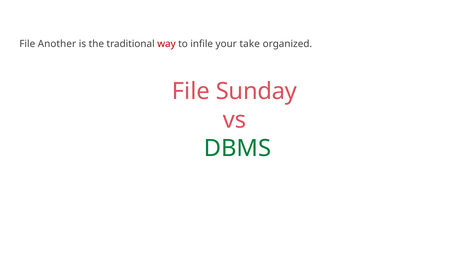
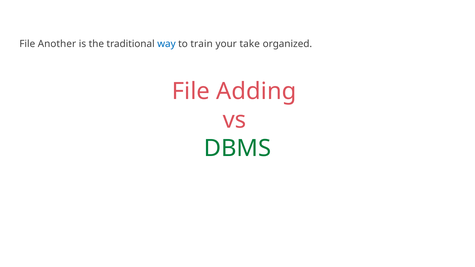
way colour: red -> blue
infile: infile -> train
Sunday: Sunday -> Adding
